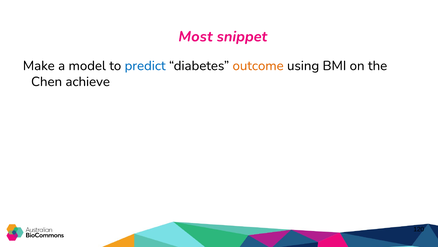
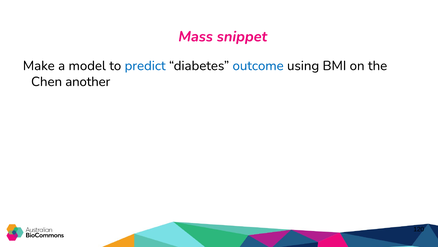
Most: Most -> Mass
outcome colour: orange -> blue
achieve: achieve -> another
